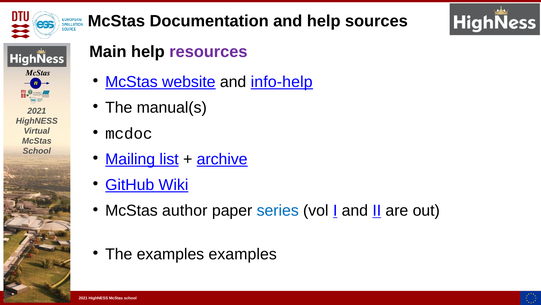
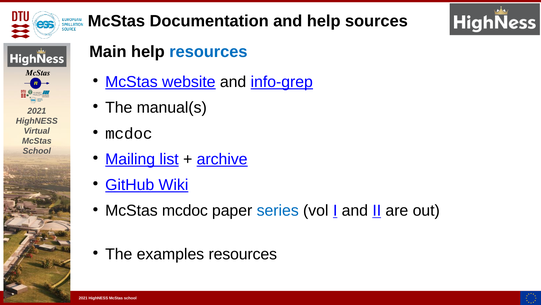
resources at (208, 52) colour: purple -> blue
info-help: info-help -> info-grep
McStas author: author -> mcdoc
examples examples: examples -> resources
